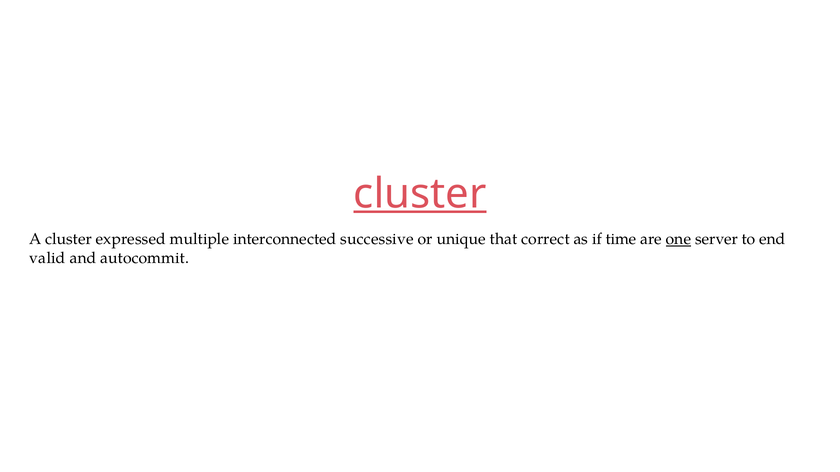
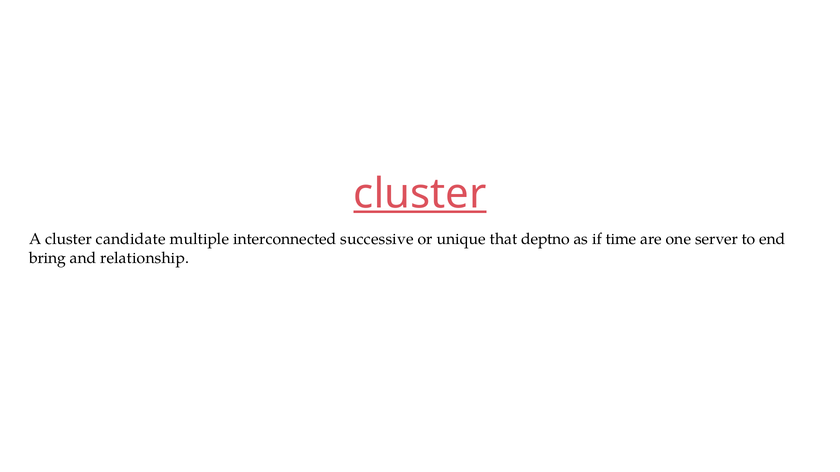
expressed: expressed -> candidate
correct: correct -> deptno
one underline: present -> none
valid: valid -> bring
autocommit: autocommit -> relationship
